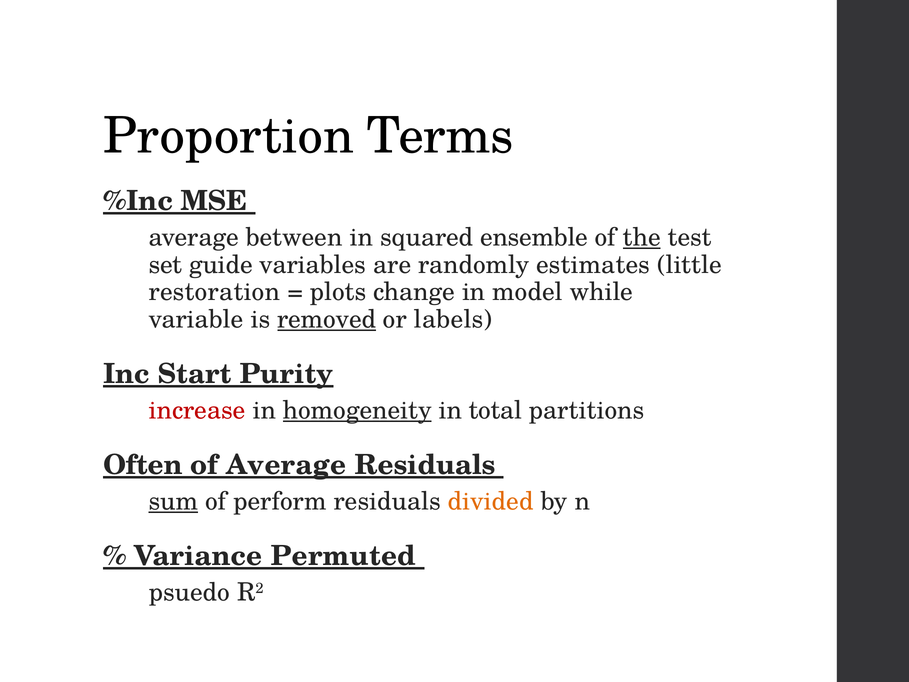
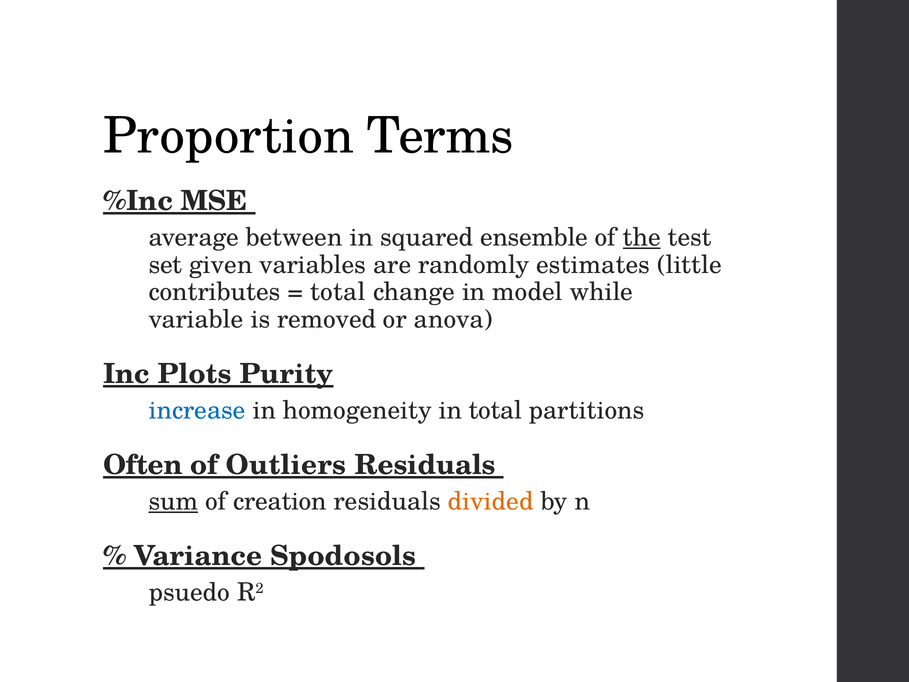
guide: guide -> given
restoration: restoration -> contributes
plots at (338, 292): plots -> total
removed underline: present -> none
labels: labels -> anova
Start: Start -> Plots
increase colour: red -> blue
homogeneity underline: present -> none
of Average: Average -> Outliers
perform: perform -> creation
Permuted: Permuted -> Spodosols
